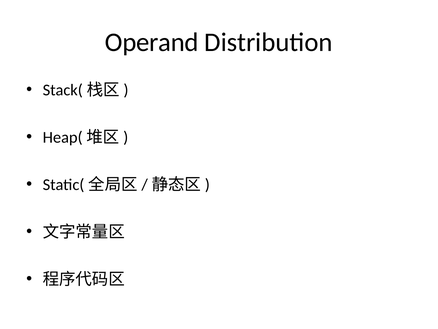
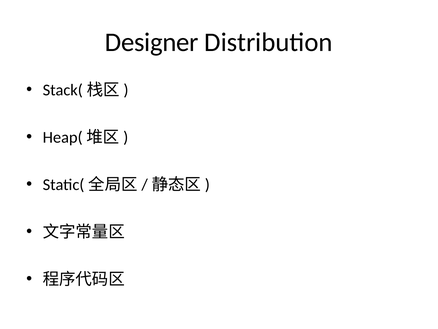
Operand: Operand -> Designer
